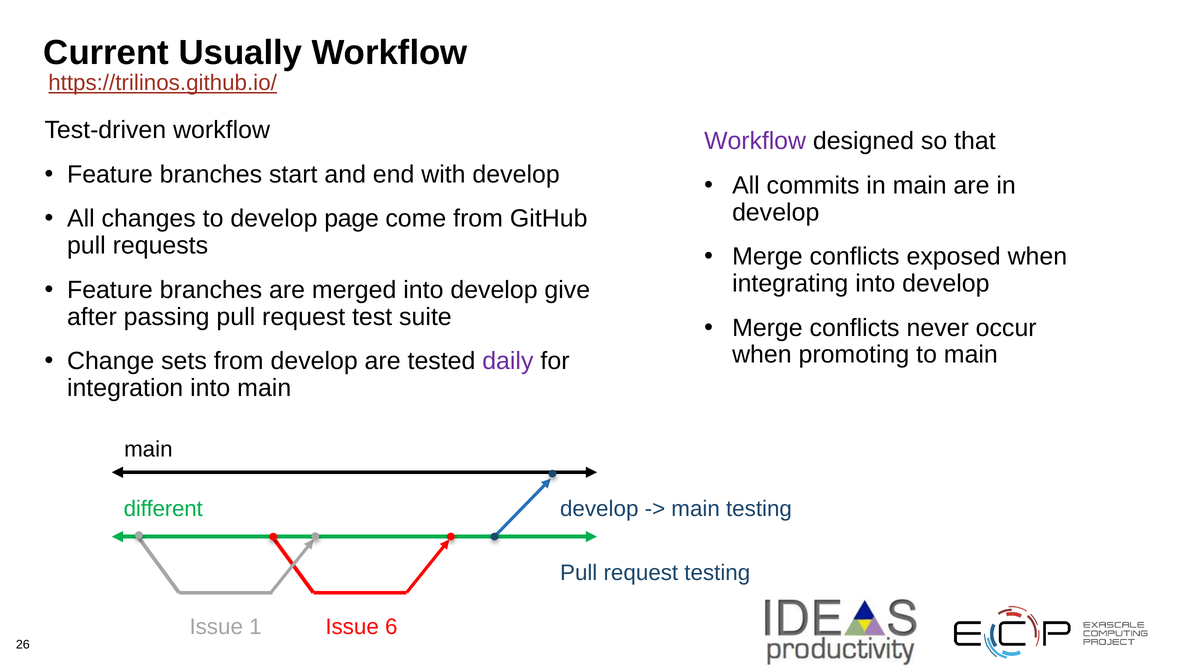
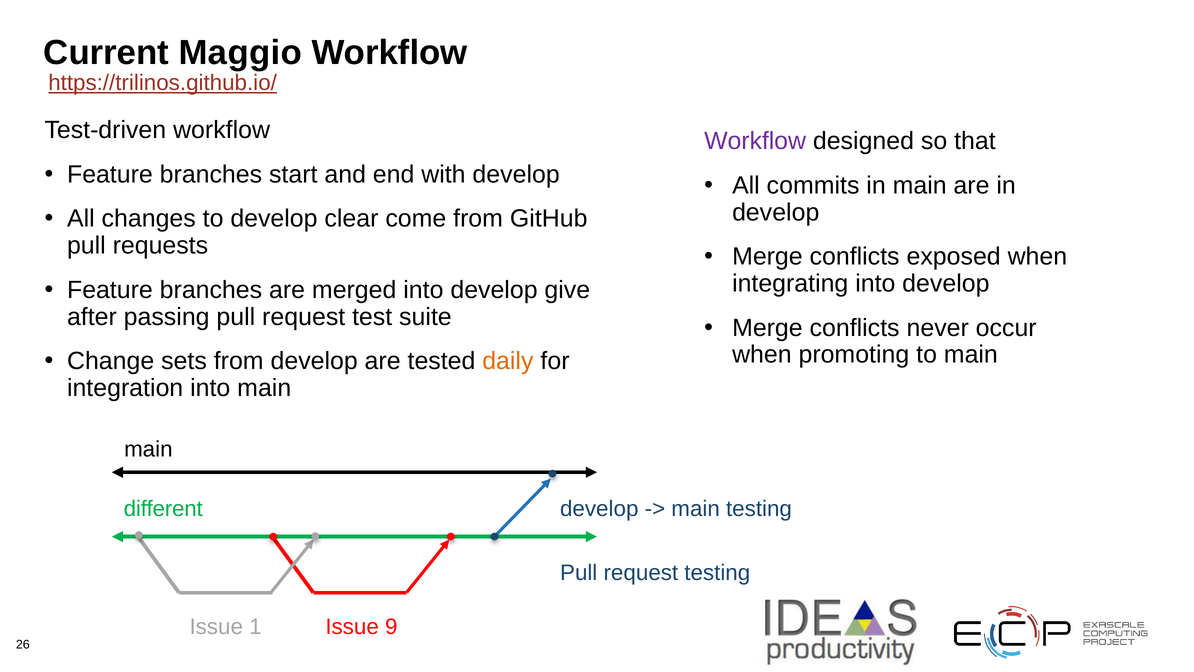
Usually: Usually -> Maggio
page: page -> clear
daily colour: purple -> orange
6: 6 -> 9
